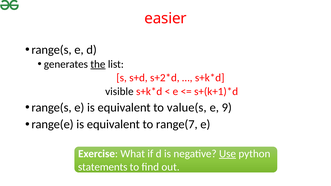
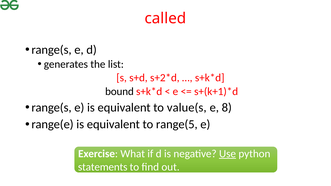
easier: easier -> called
the underline: present -> none
visible: visible -> bound
9: 9 -> 8
range(7: range(7 -> range(5
